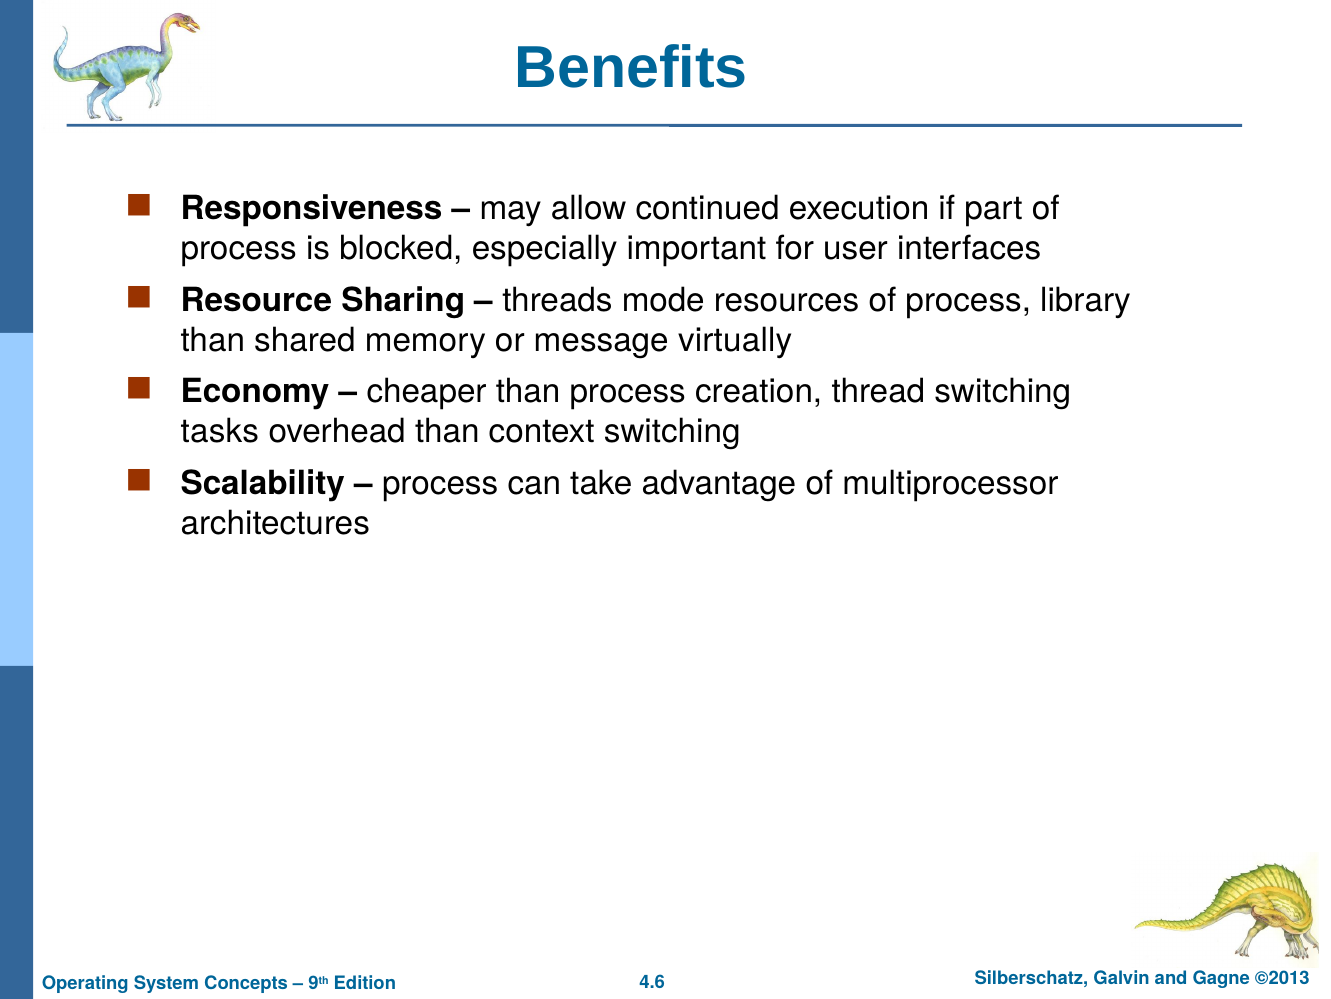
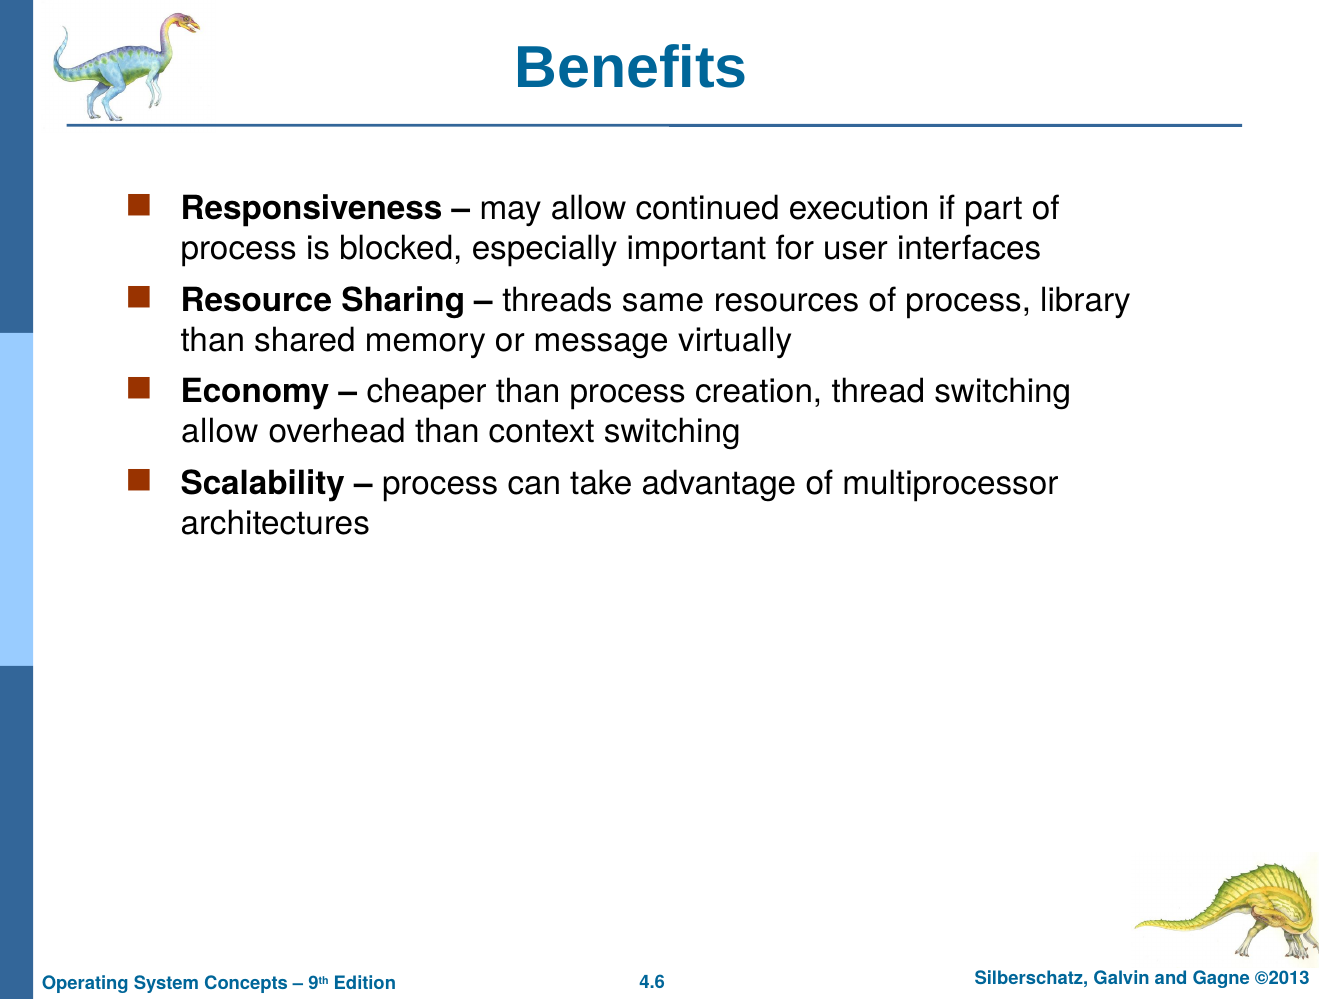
mode: mode -> same
tasks at (220, 431): tasks -> allow
